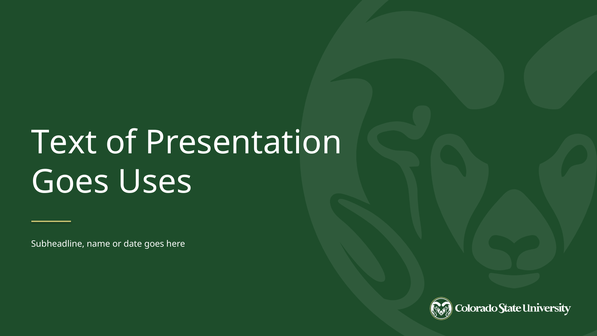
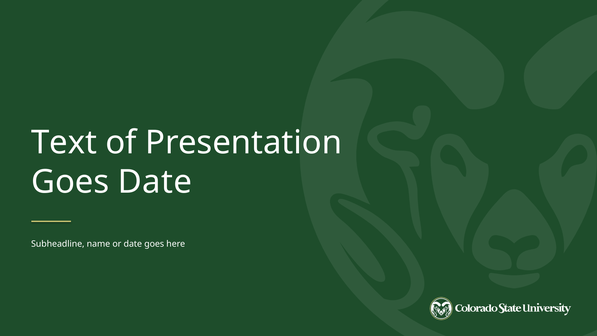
Goes Uses: Uses -> Date
